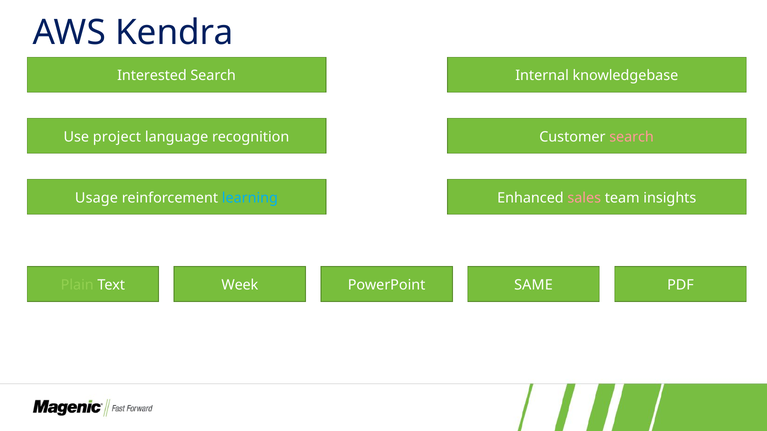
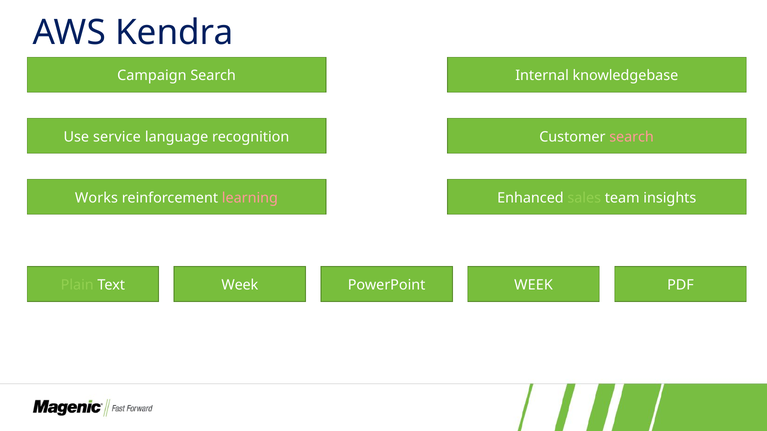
Interested: Interested -> Campaign
project: project -> service
Usage: Usage -> Works
learning colour: light blue -> pink
sales colour: pink -> light green
PowerPoint SAME: SAME -> WEEK
